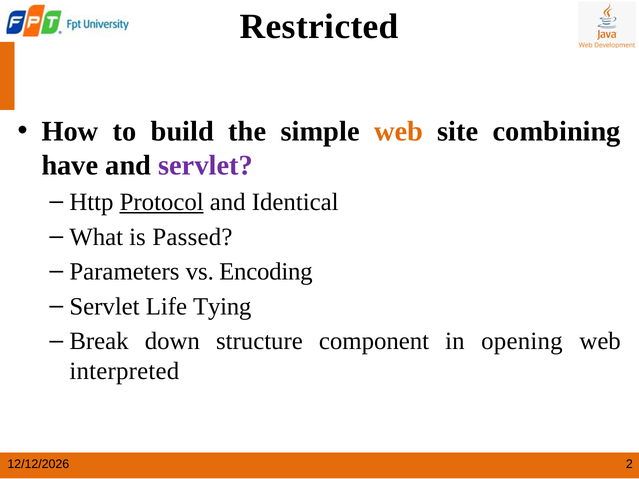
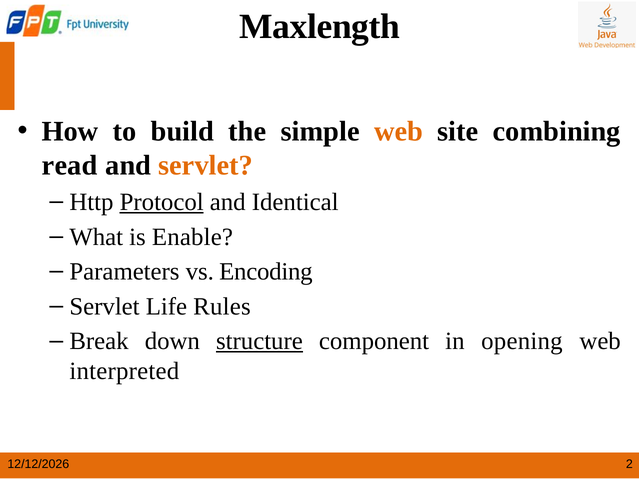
Restricted: Restricted -> Maxlength
have: have -> read
servlet at (206, 165) colour: purple -> orange
Passed: Passed -> Enable
Tying: Tying -> Rules
structure underline: none -> present
